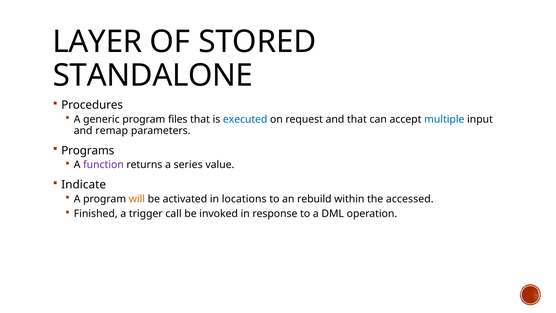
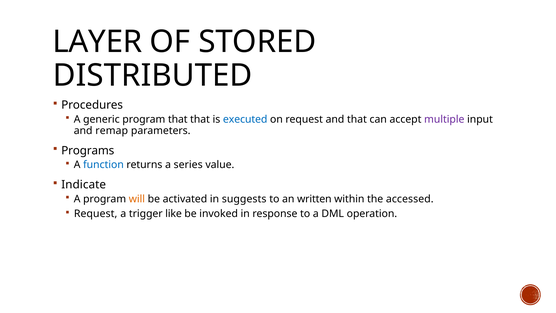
STANDALONE: STANDALONE -> DISTRIBUTED
program files: files -> that
multiple colour: blue -> purple
function colour: purple -> blue
locations: locations -> suggests
rebuild: rebuild -> written
Finished at (96, 214): Finished -> Request
call: call -> like
